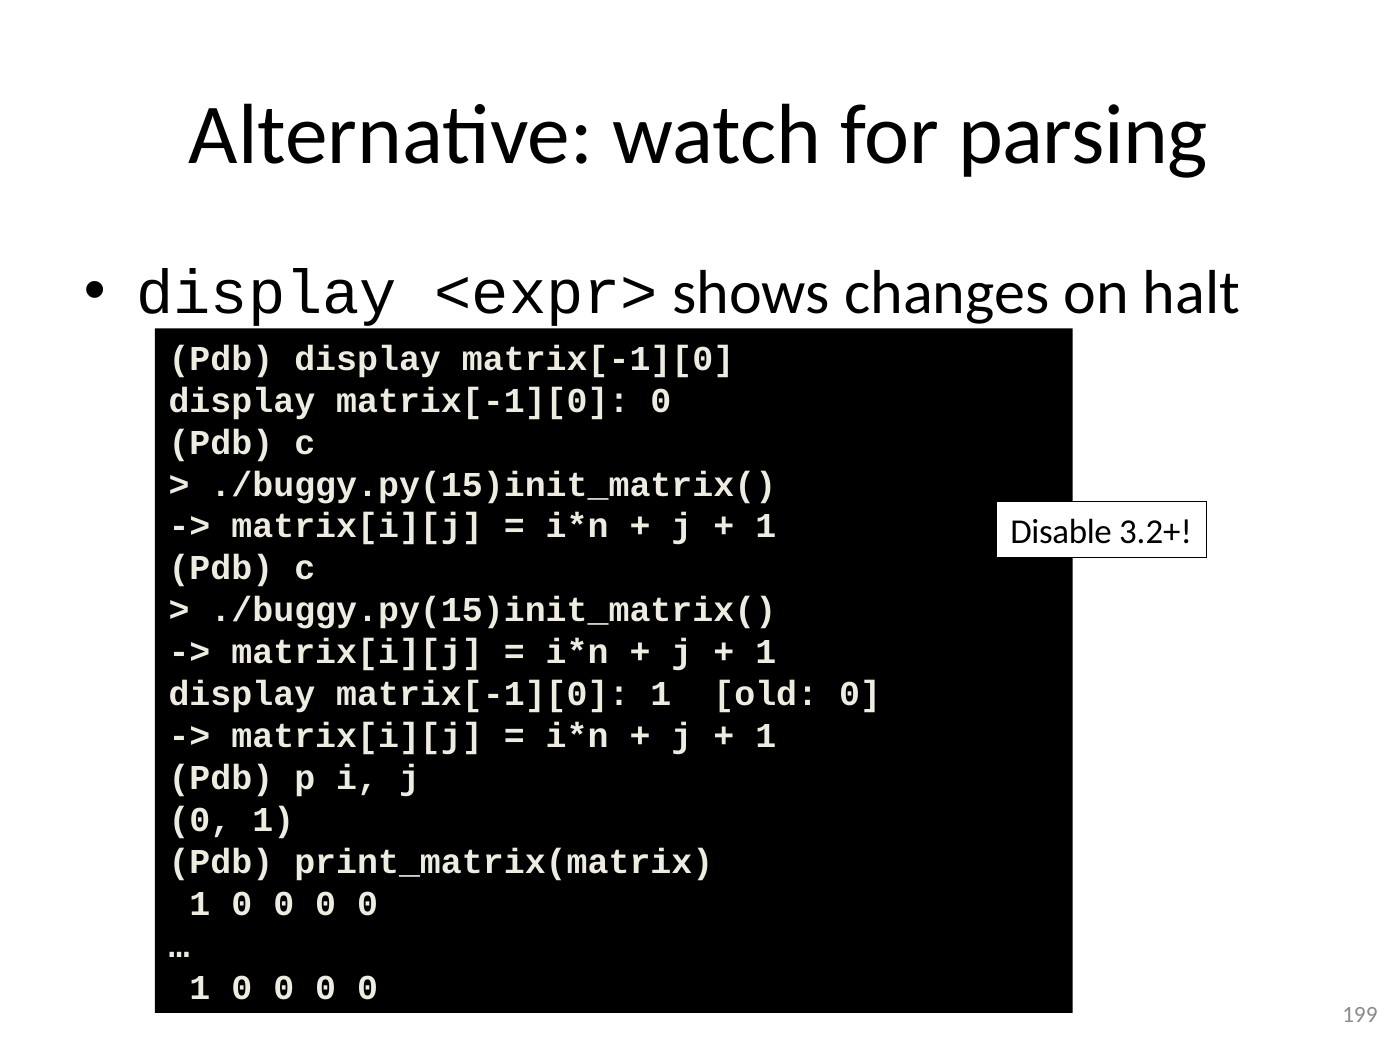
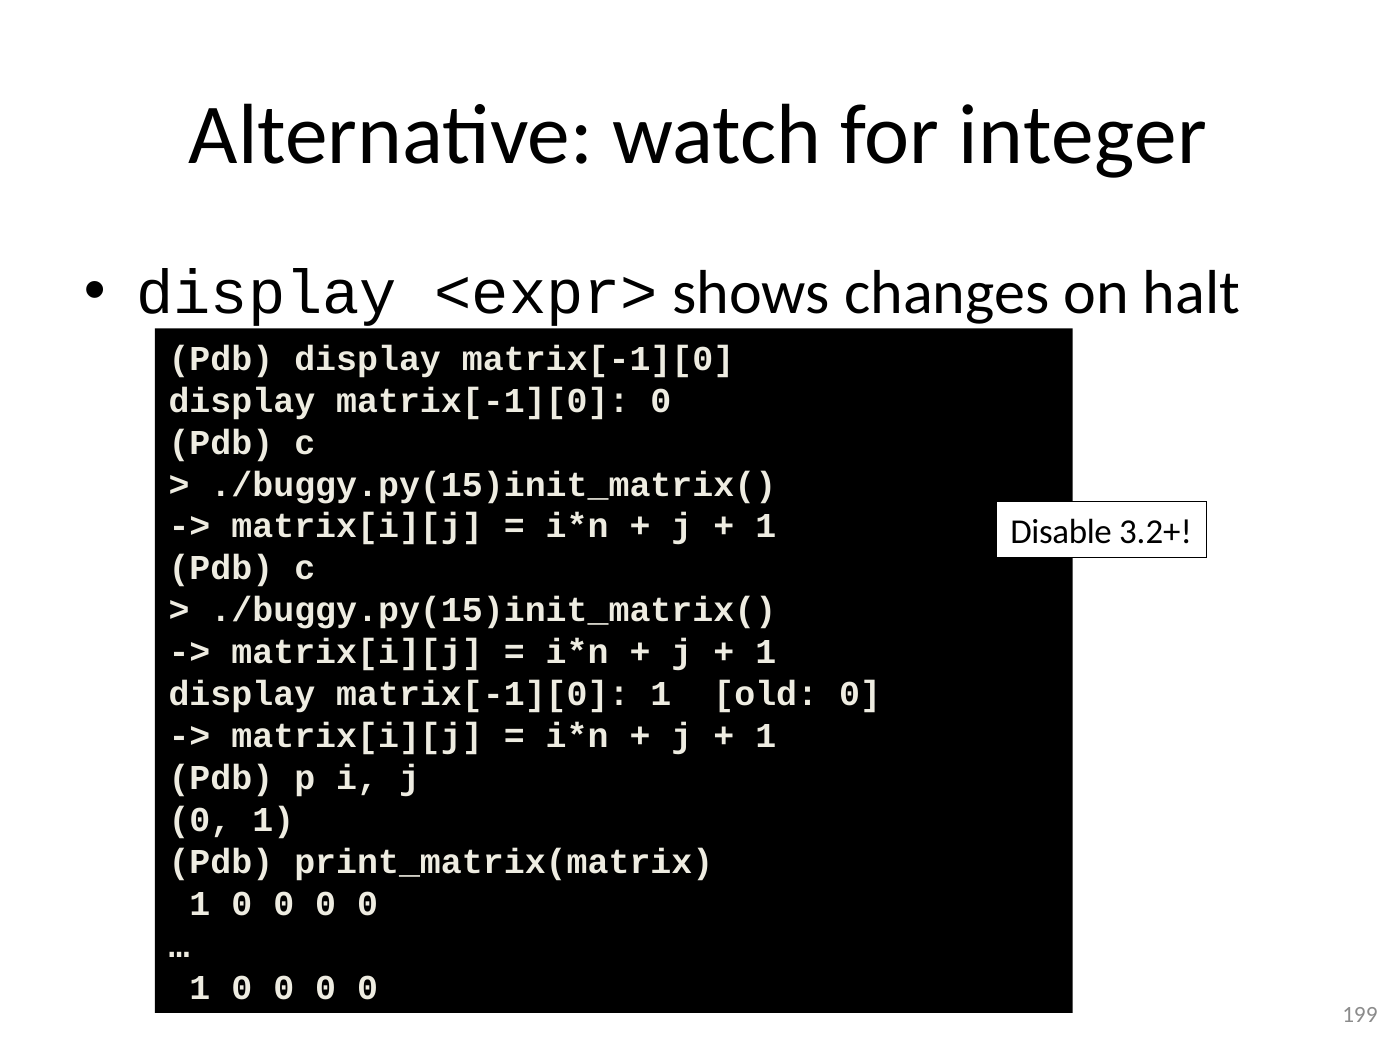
parsing: parsing -> integer
